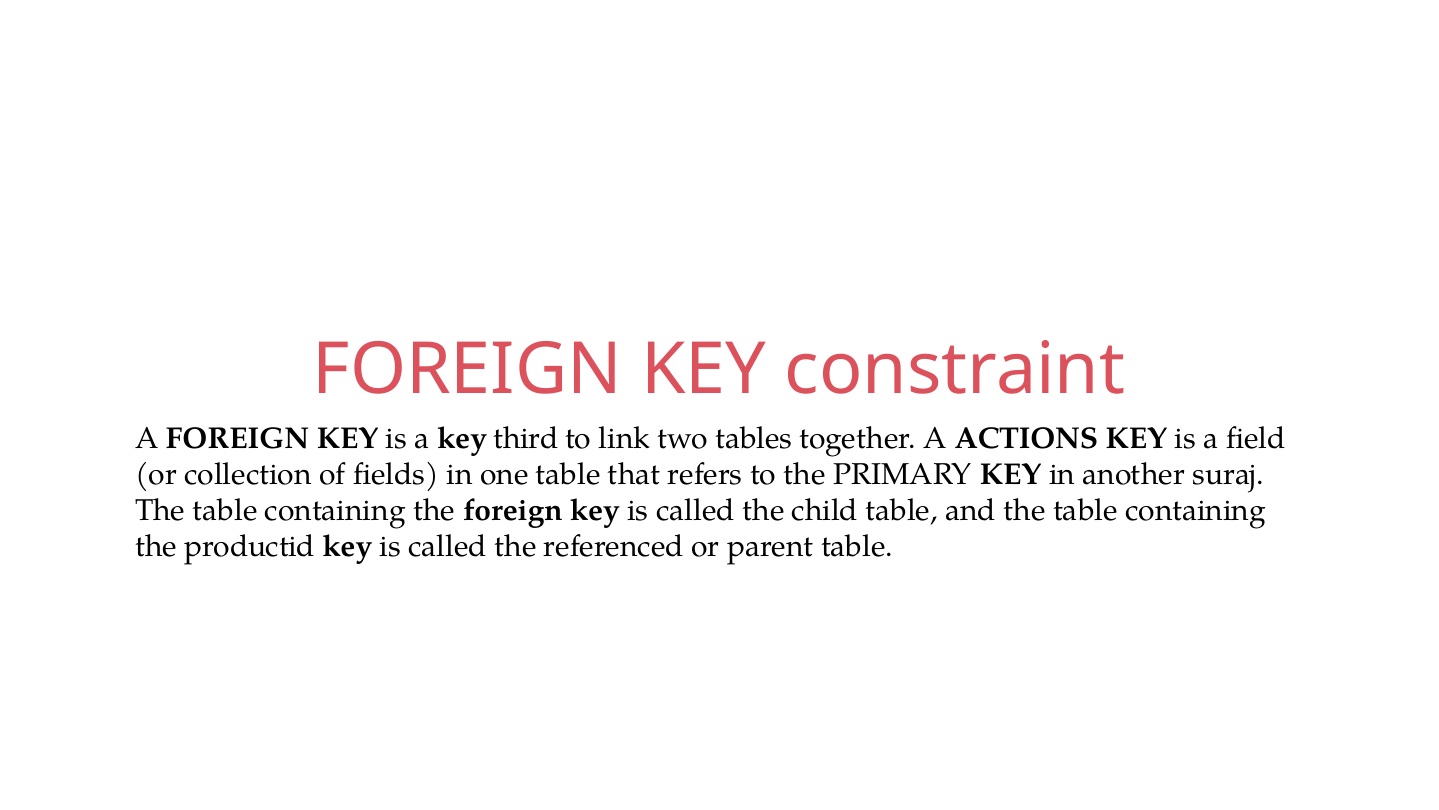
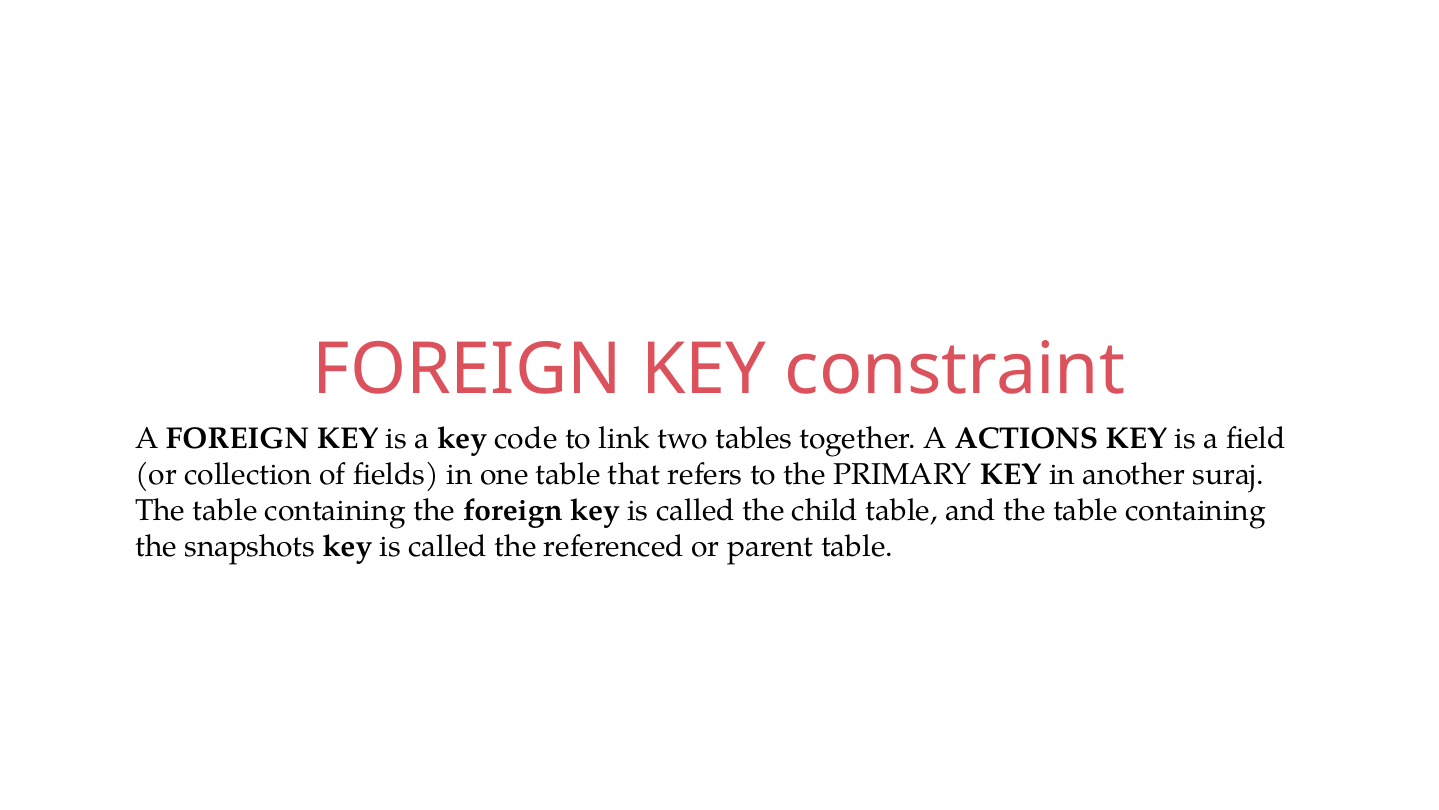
third: third -> code
productid: productid -> snapshots
